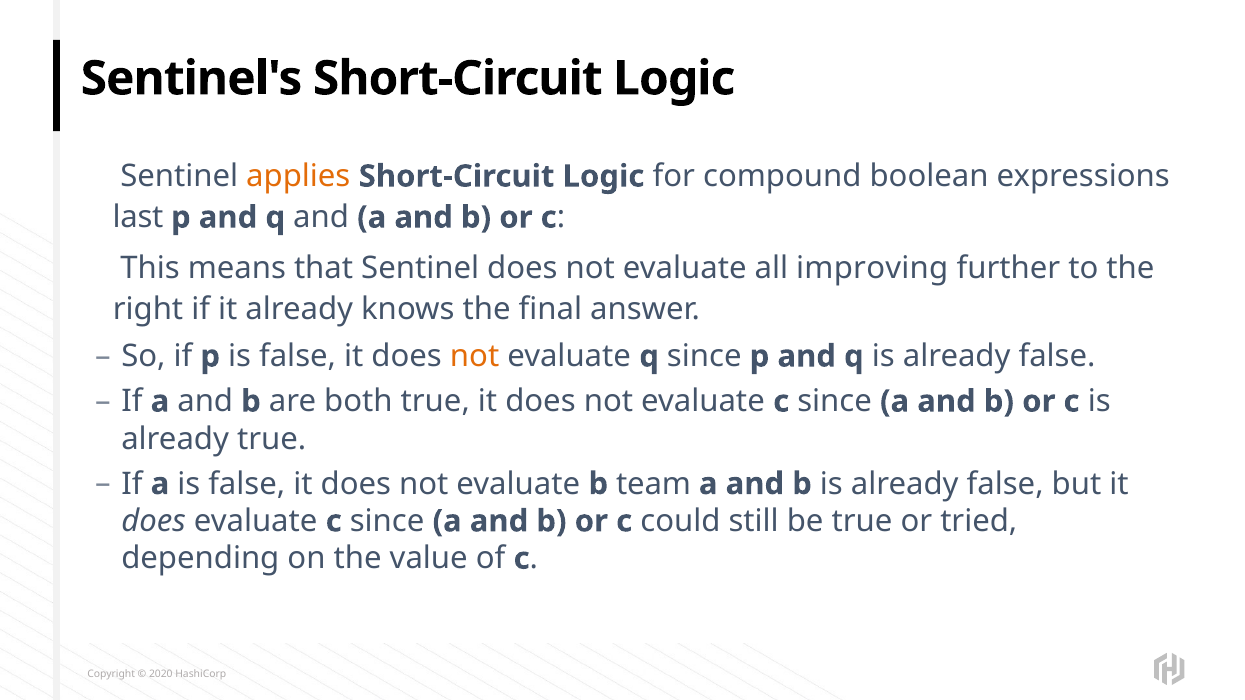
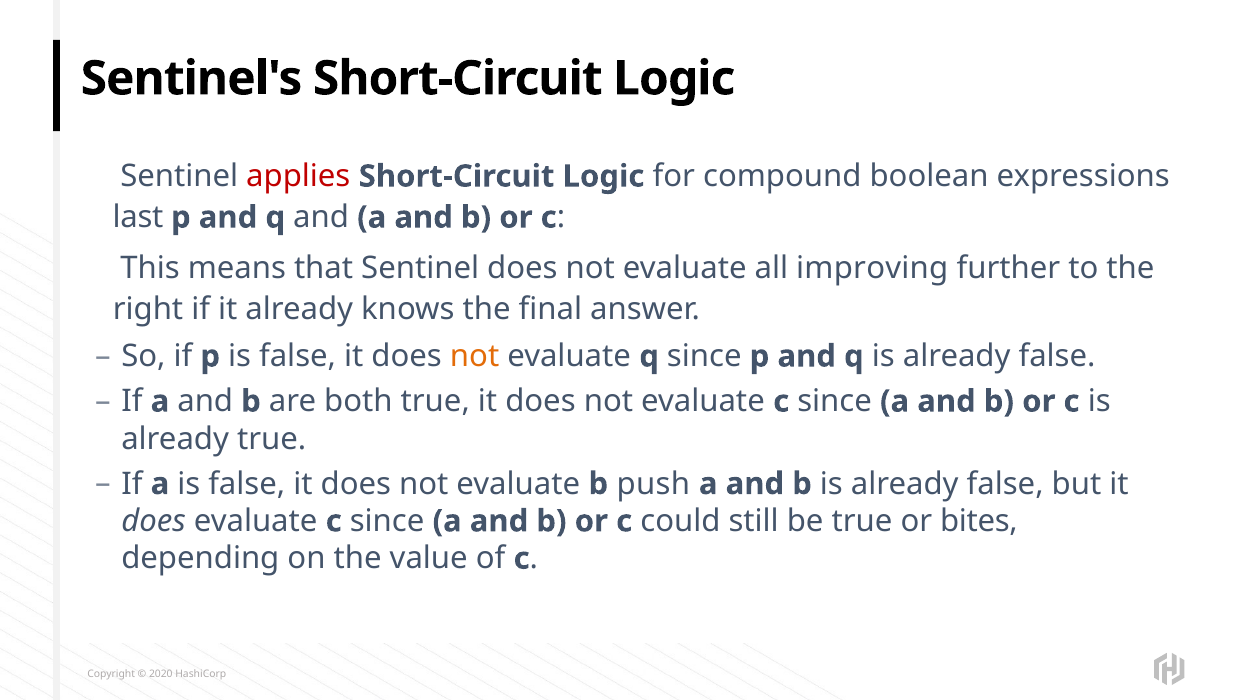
applies colour: orange -> red
team: team -> push
tried: tried -> bites
